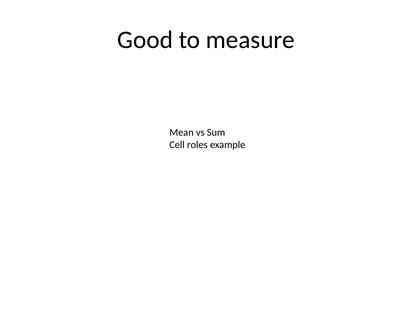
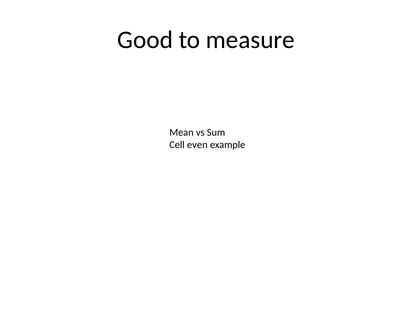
roles: roles -> even
